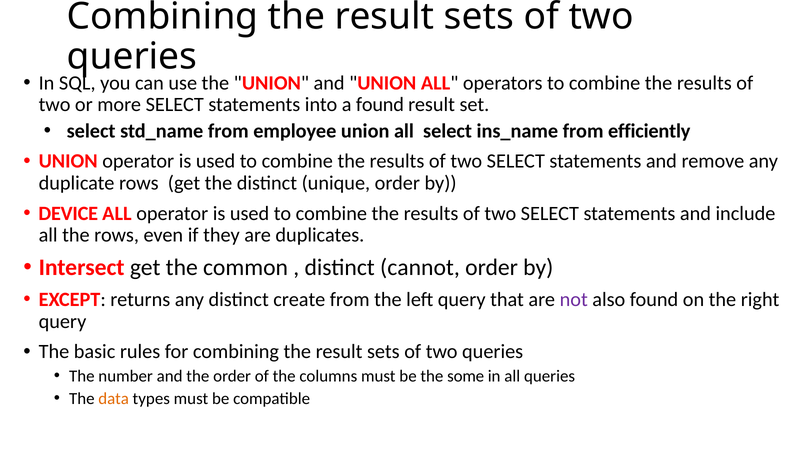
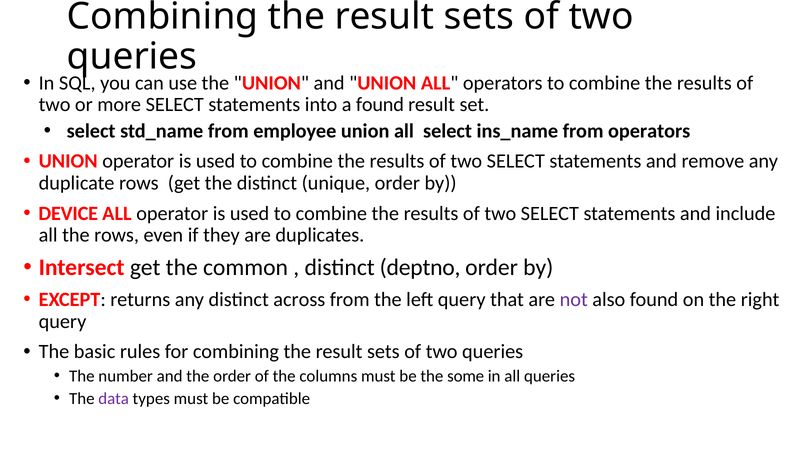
from efficiently: efficiently -> operators
cannot: cannot -> deptno
create: create -> across
data colour: orange -> purple
